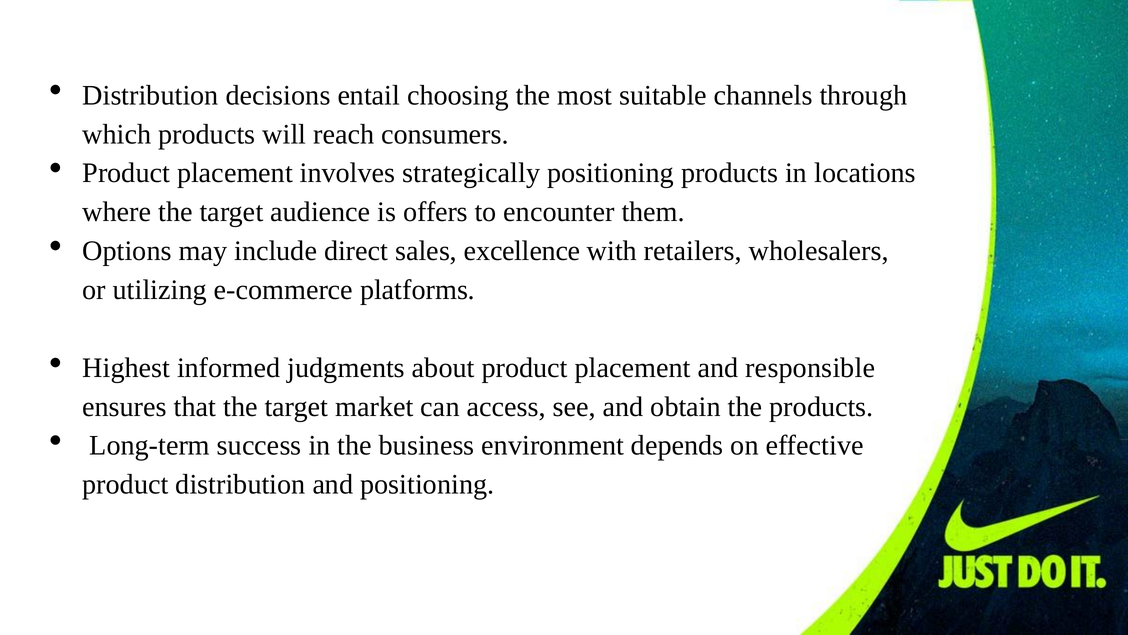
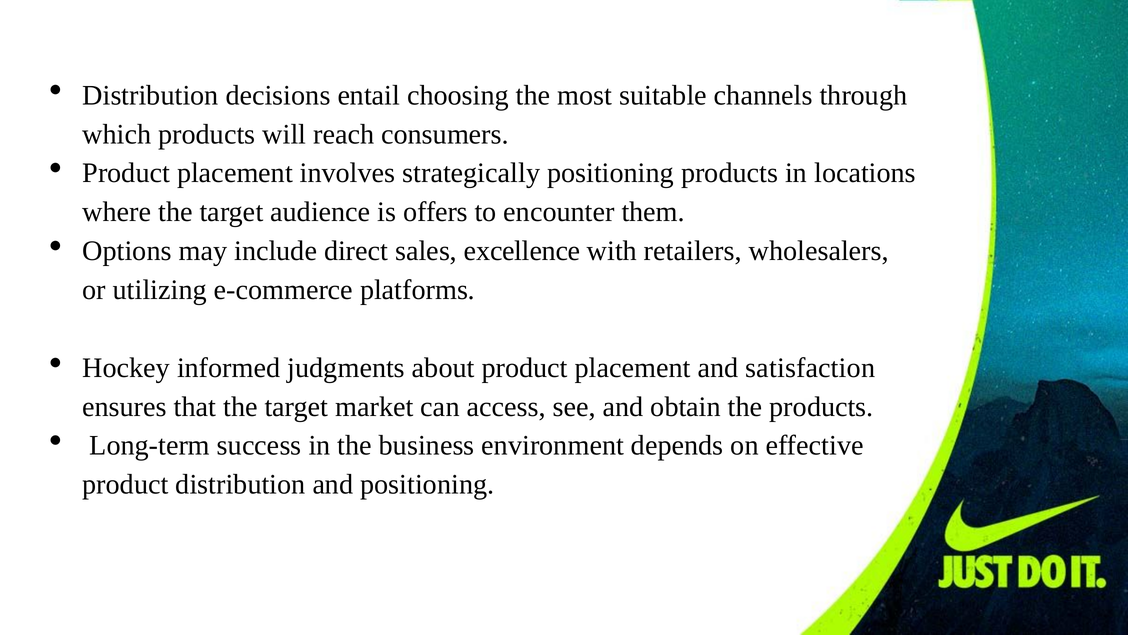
Highest: Highest -> Hockey
responsible: responsible -> satisfaction
